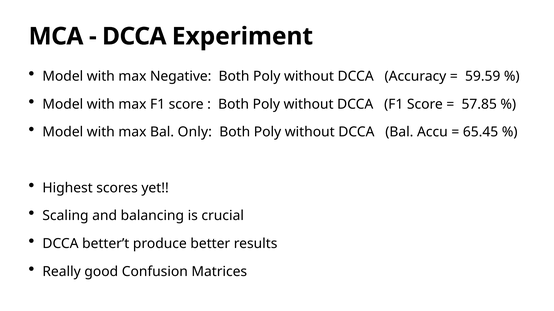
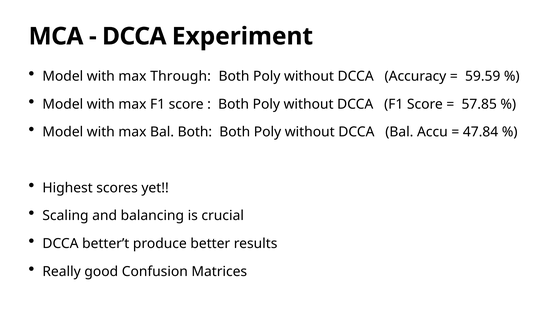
Negative: Negative -> Through
Bal Only: Only -> Both
65.45: 65.45 -> 47.84
